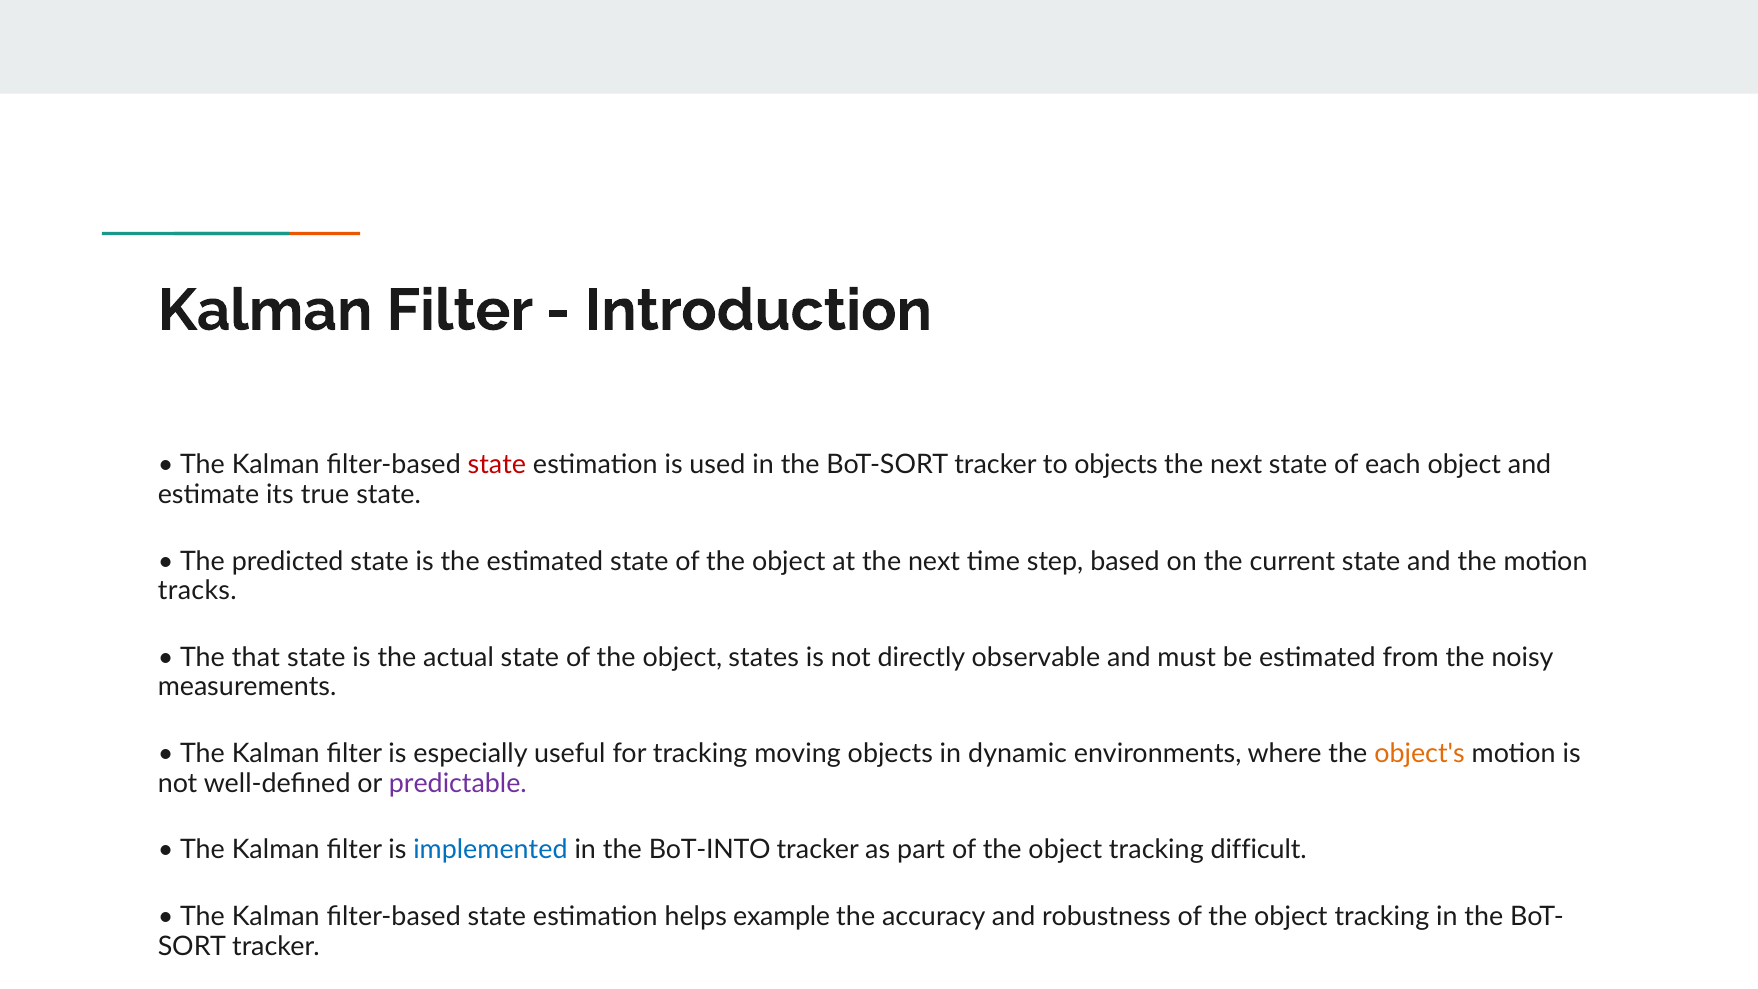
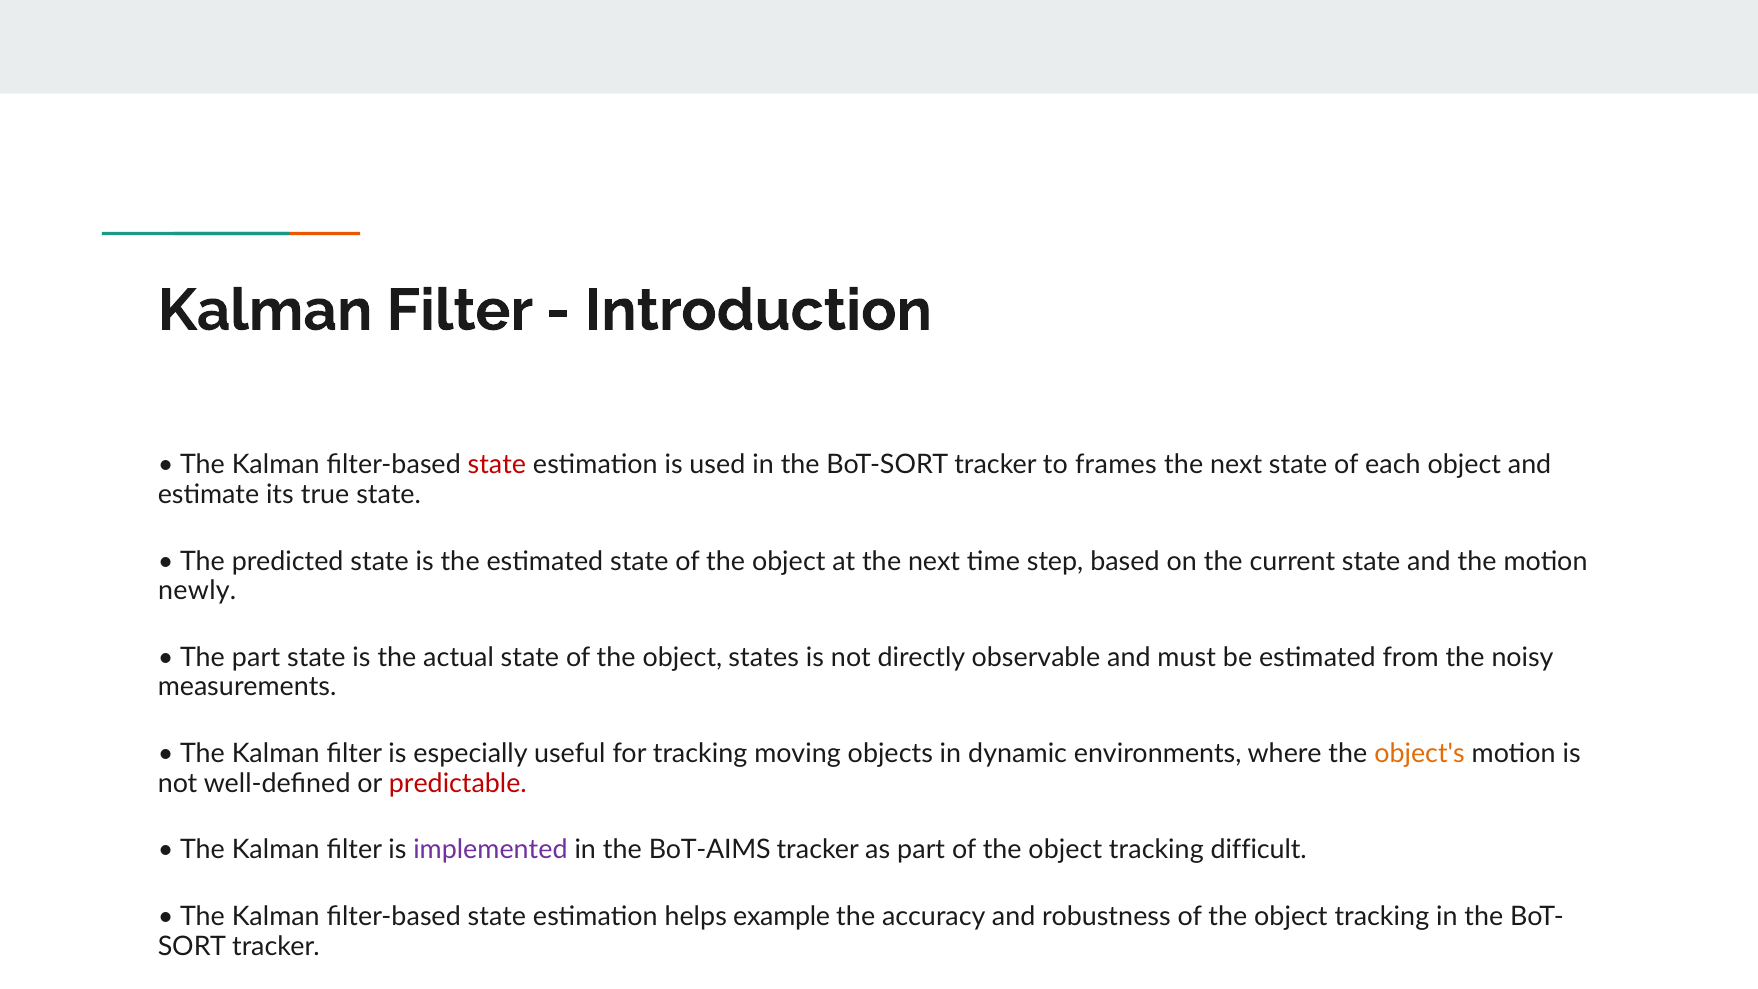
to objects: objects -> frames
tracks: tracks -> newly
The that: that -> part
predictable colour: purple -> red
implemented colour: blue -> purple
BoT-INTO: BoT-INTO -> BoT-AIMS
